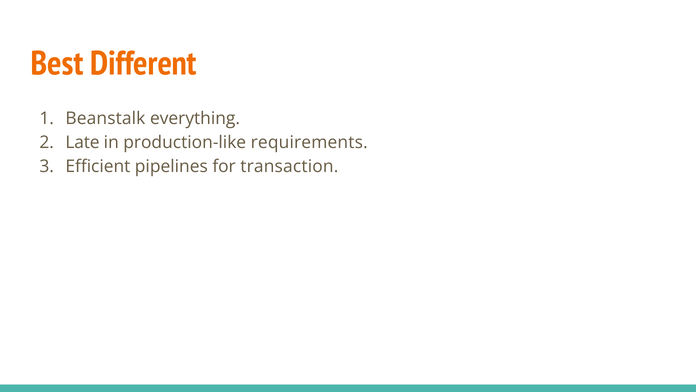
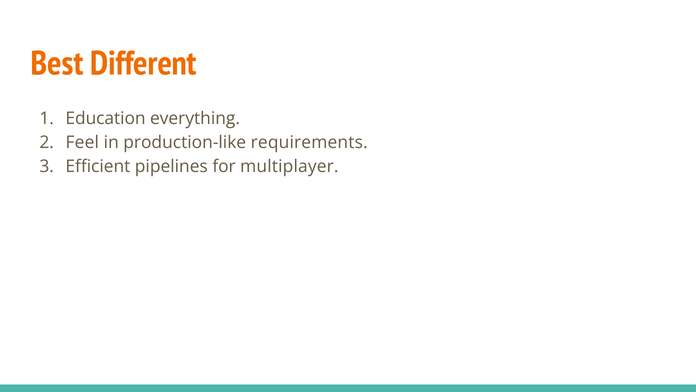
Beanstalk: Beanstalk -> Education
Late: Late -> Feel
transaction: transaction -> multiplayer
